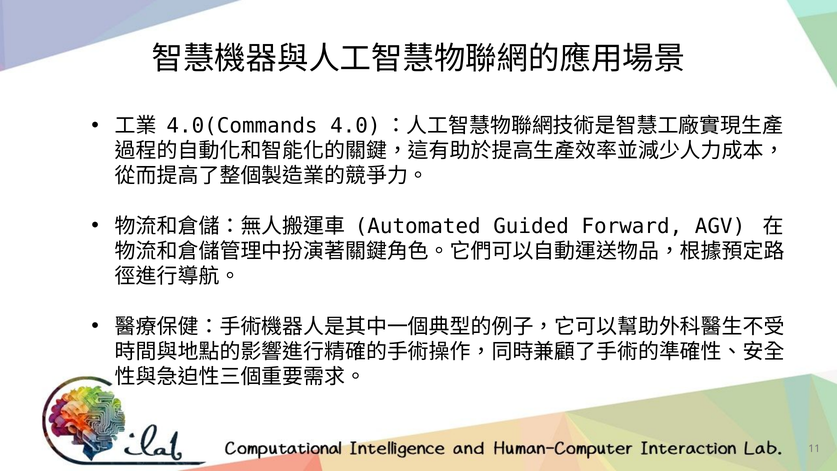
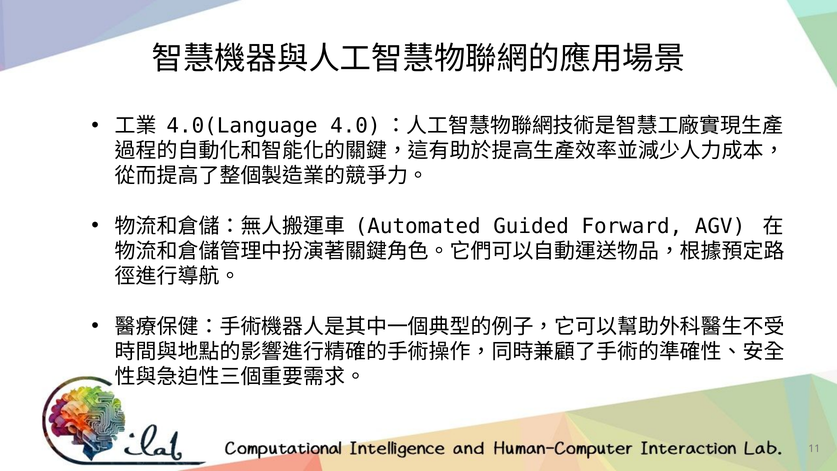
4.0(Commands: 4.0(Commands -> 4.0(Language
